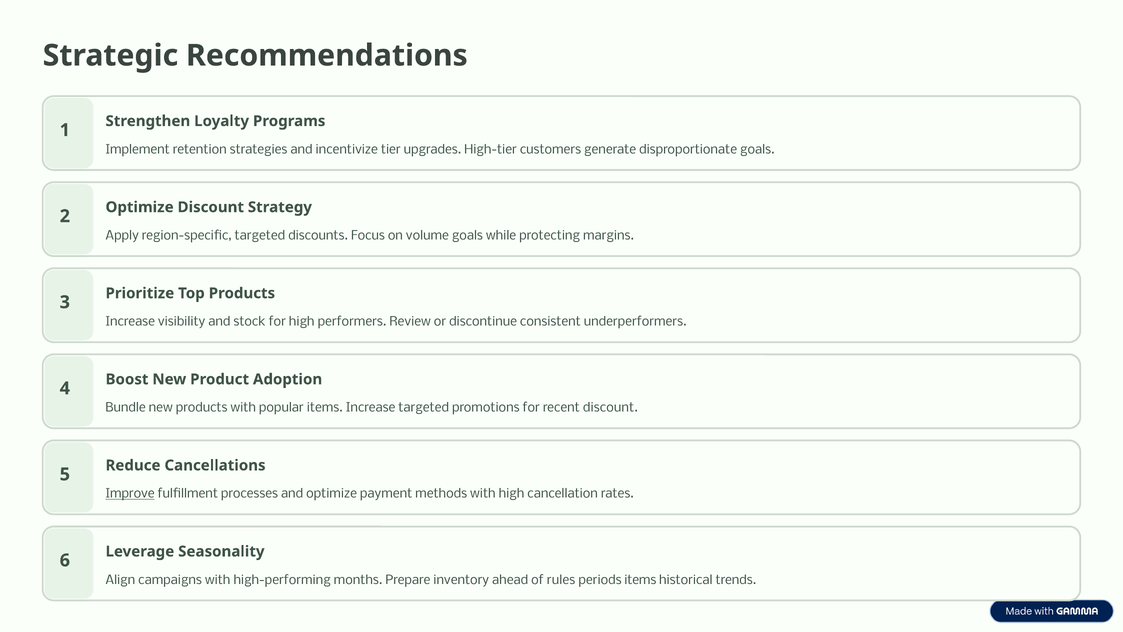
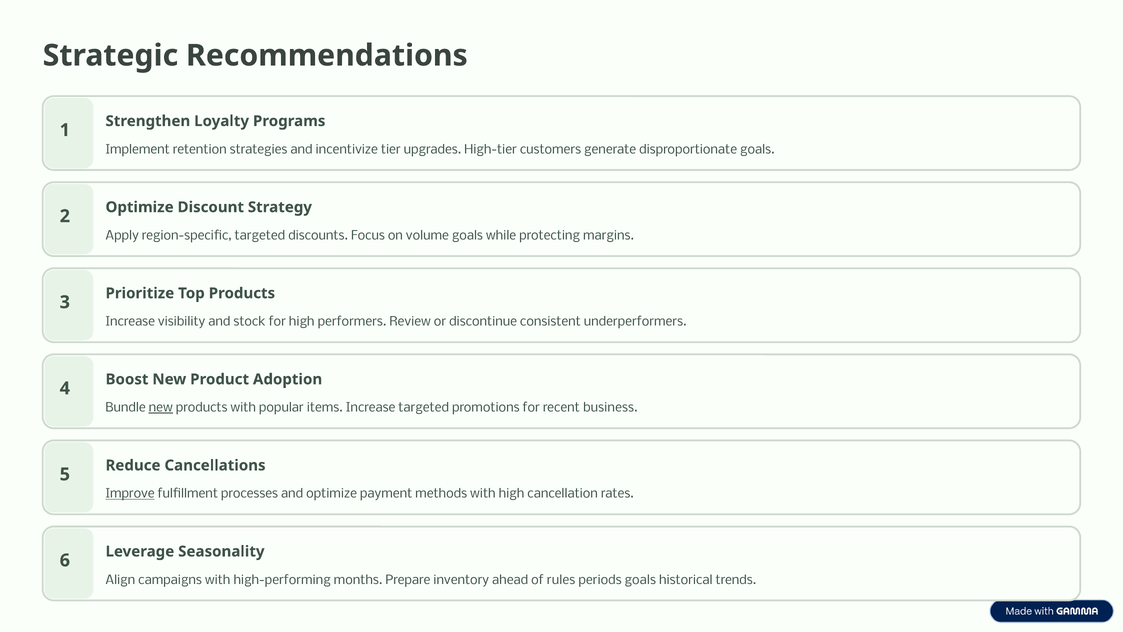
new at (161, 408) underline: none -> present
recent discount: discount -> business
periods items: items -> goals
